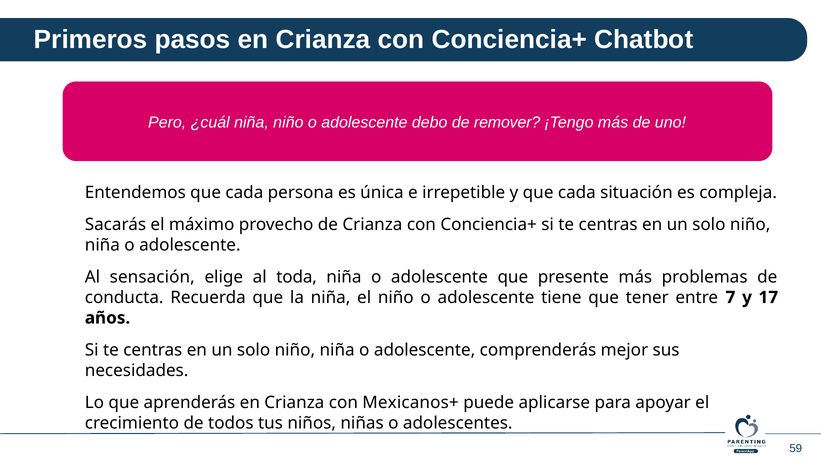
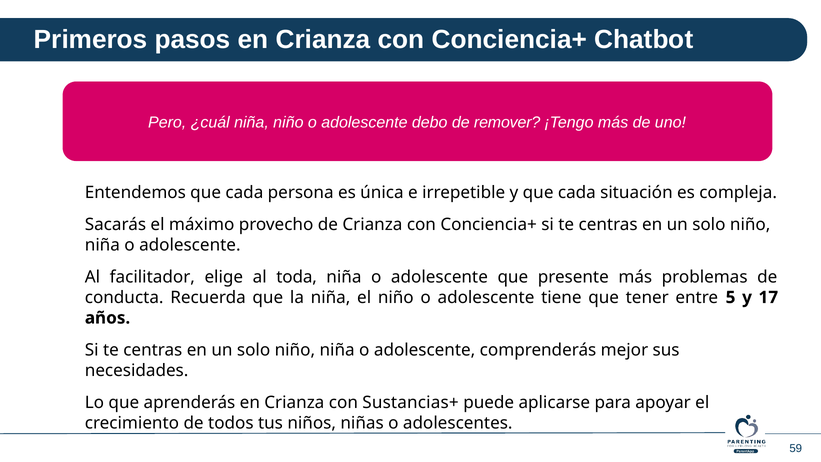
sensación: sensación -> facilitador
7: 7 -> 5
Mexicanos+: Mexicanos+ -> Sustancias+
